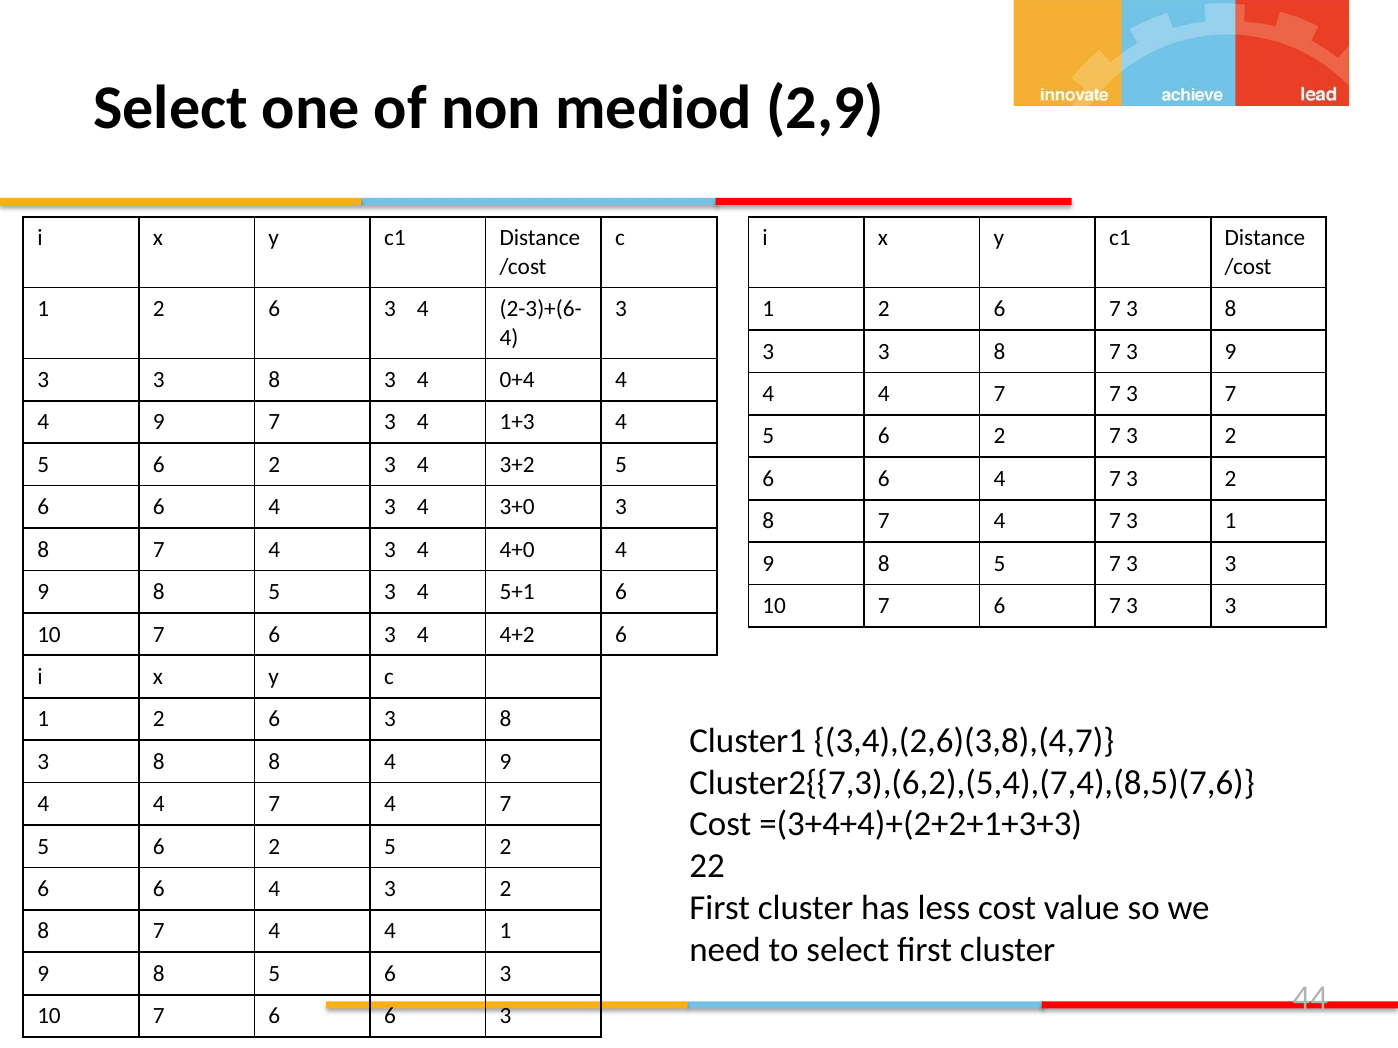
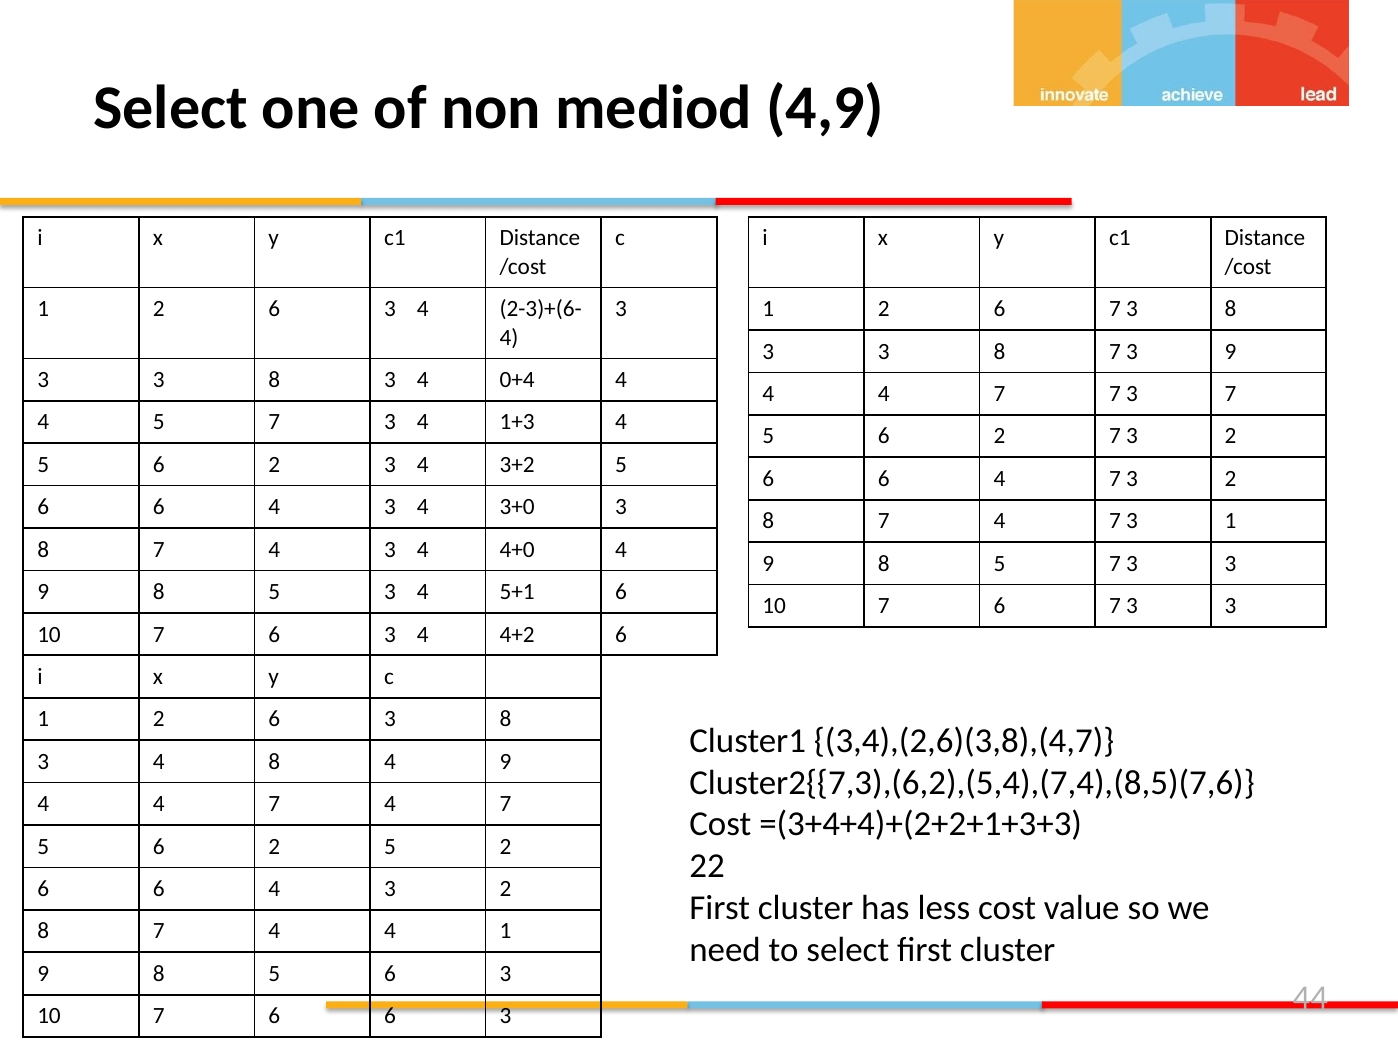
2,9: 2,9 -> 4,9
9 at (159, 422): 9 -> 5
8 at (159, 762): 8 -> 4
